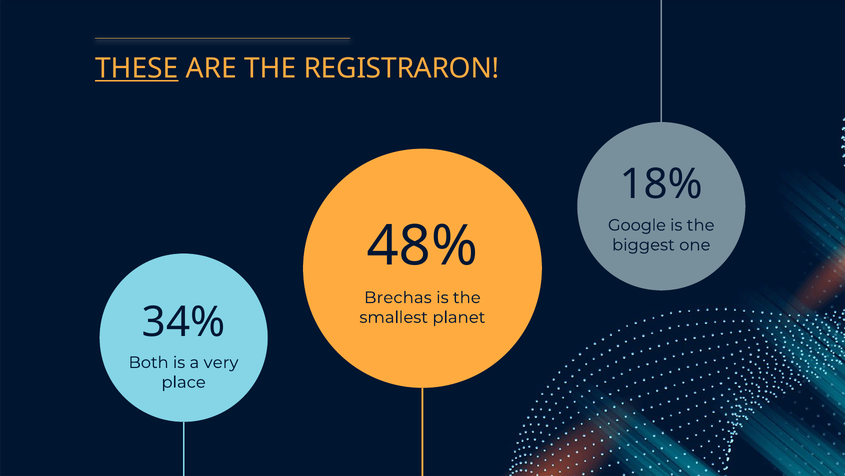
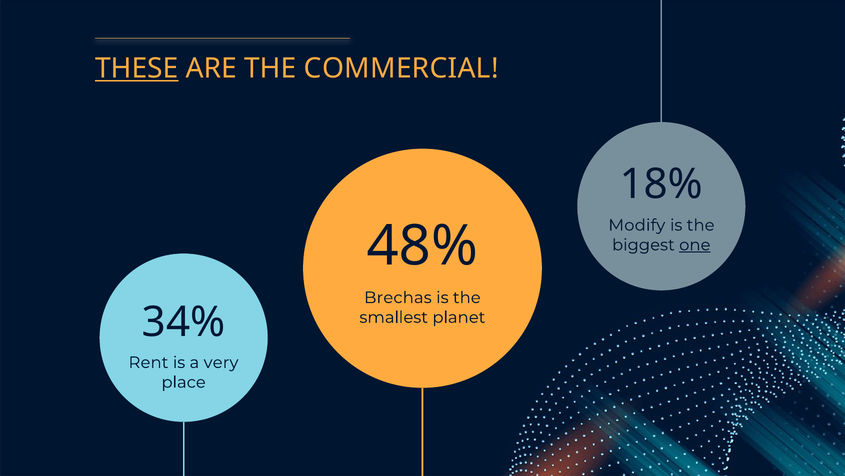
REGISTRARON: REGISTRARON -> COMMERCIAL
Google: Google -> Modify
one underline: none -> present
Both: Both -> Rent
